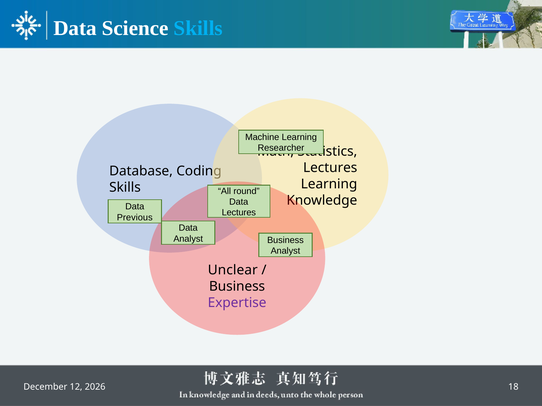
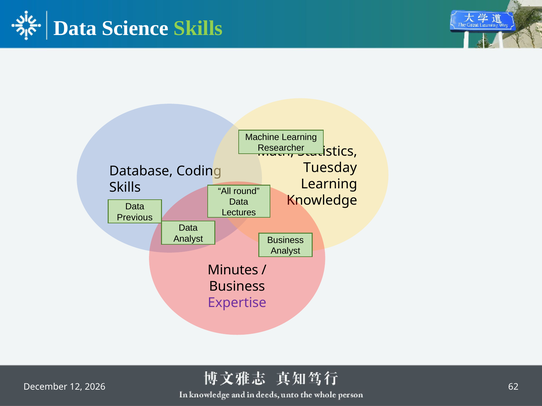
Skills at (198, 28) colour: light blue -> light green
Lectures at (330, 168): Lectures -> Tuesday
Unclear: Unclear -> Minutes
18: 18 -> 62
